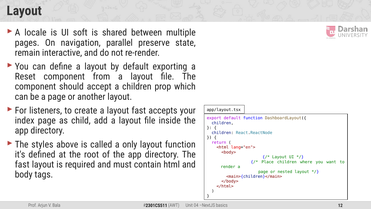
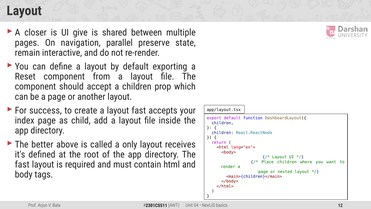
locale: locale -> closer
soft: soft -> give
listeners: listeners -> success
styles: styles -> better
layout function: function -> receives
